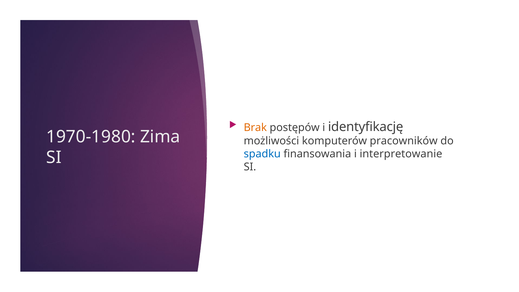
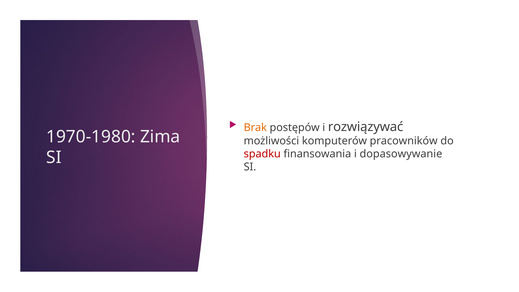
identyfikację: identyfikację -> rozwiązywać
spadku colour: blue -> red
interpretowanie: interpretowanie -> dopasowywanie
